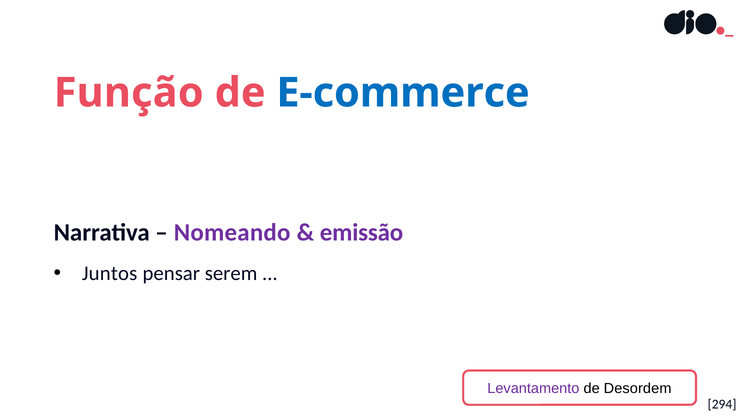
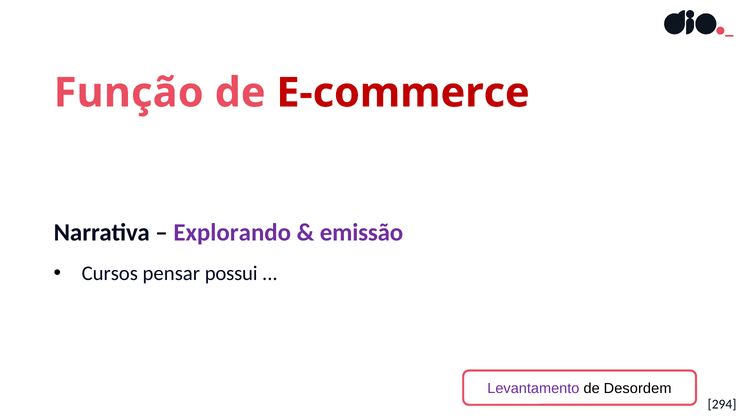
E-commerce colour: blue -> red
Nomeando: Nomeando -> Explorando
Juntos: Juntos -> Cursos
serem: serem -> possui
